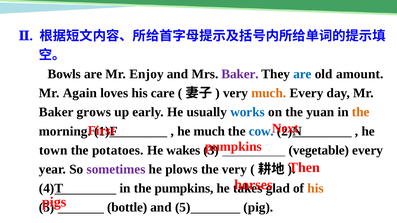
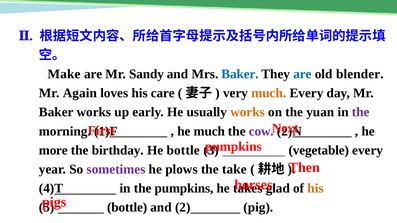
Bowls: Bowls -> Make
Enjoy: Enjoy -> Sandy
Baker at (240, 74) colour: purple -> blue
amount: amount -> blender
Baker grows: grows -> works
works at (248, 112) colour: blue -> orange
the at (361, 112) colour: orange -> purple
cow colour: blue -> purple
town: town -> more
potatoes: potatoes -> birthday
He wakes: wakes -> bottle
the very: very -> take
and 5: 5 -> 2
